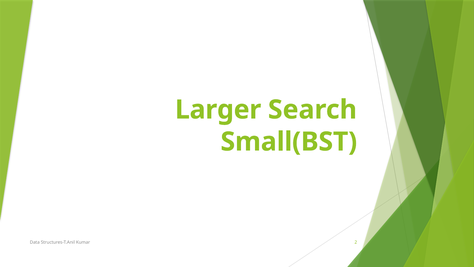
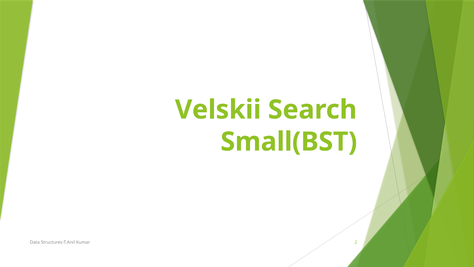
Larger: Larger -> Velskii
